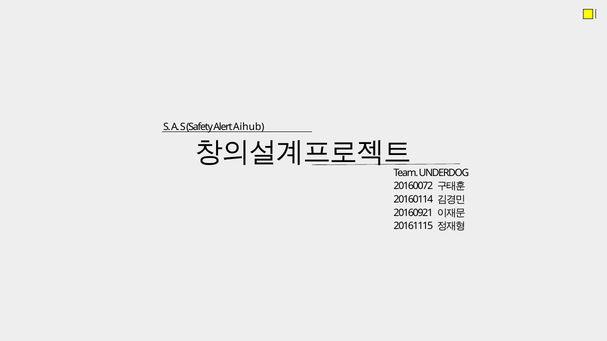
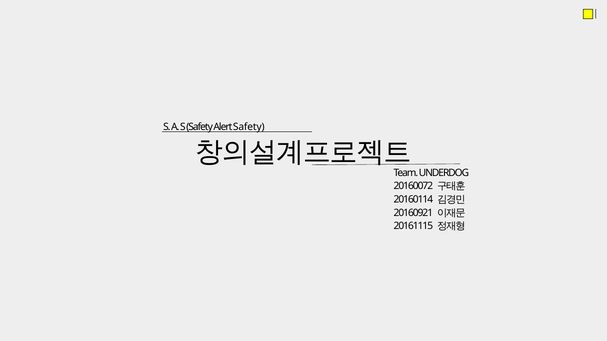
Alert Aihub: Aihub -> Safety
